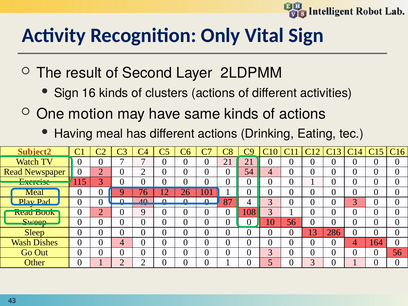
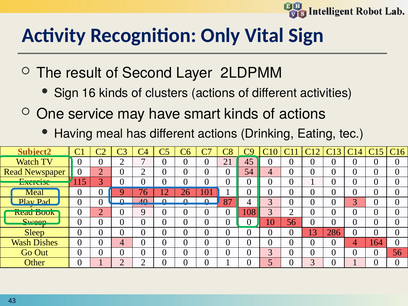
motion: motion -> service
same: same -> smart
0 0 7: 7 -> 2
21 21: 21 -> 45
3 1: 1 -> 2
